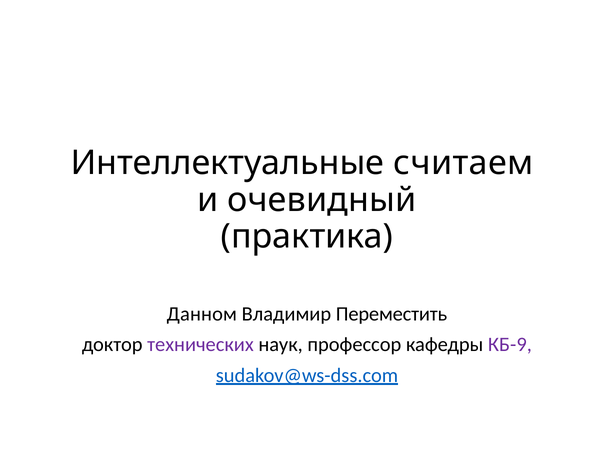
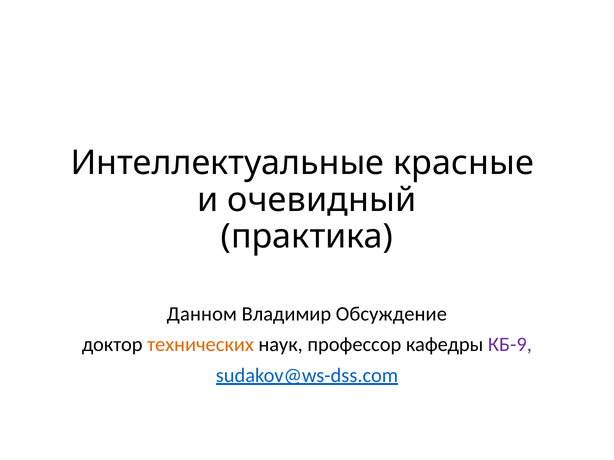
считаем: считаем -> красные
Переместить: Переместить -> Обсуждение
технических colour: purple -> orange
